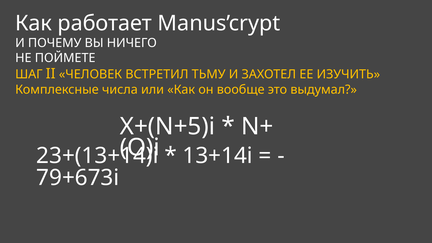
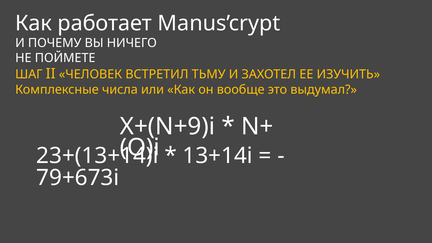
X+(N+5)i: X+(N+5)i -> X+(N+9)i
